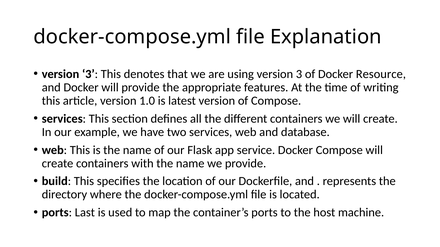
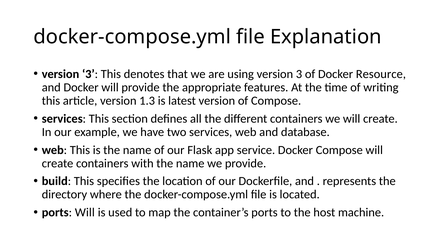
1.0: 1.0 -> 1.3
ports Last: Last -> Will
